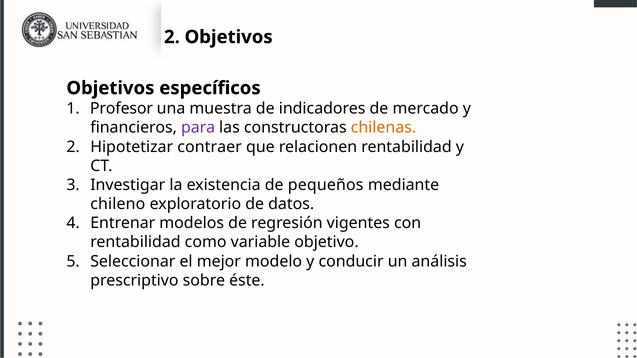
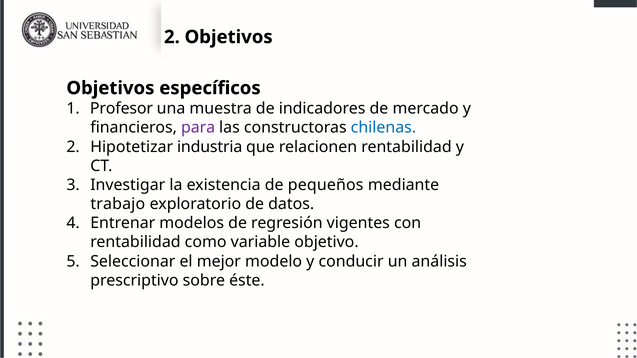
chilenas colour: orange -> blue
contraer: contraer -> industria
chileno: chileno -> trabajo
